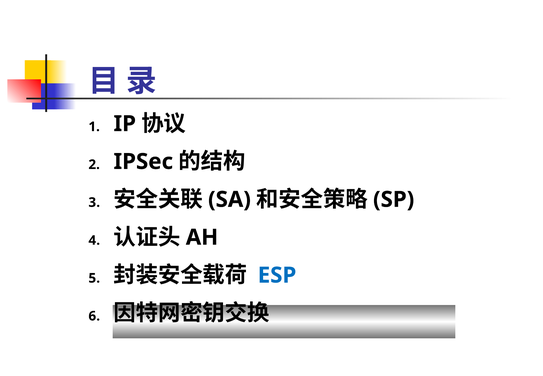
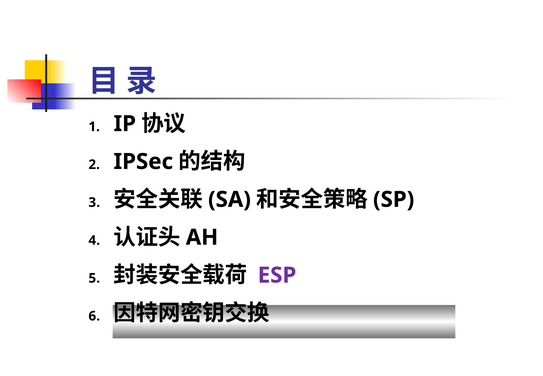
ESP colour: blue -> purple
